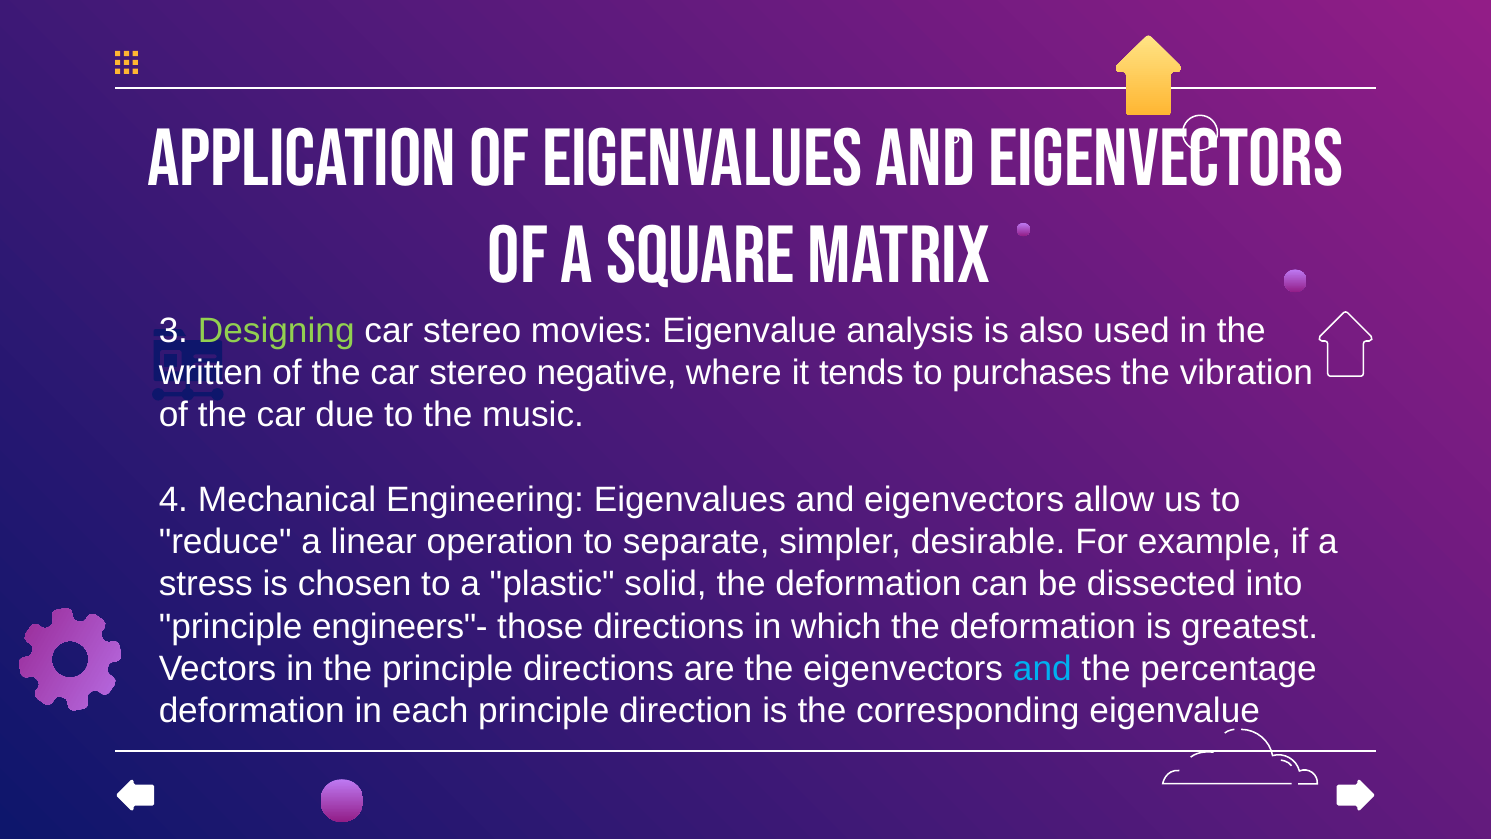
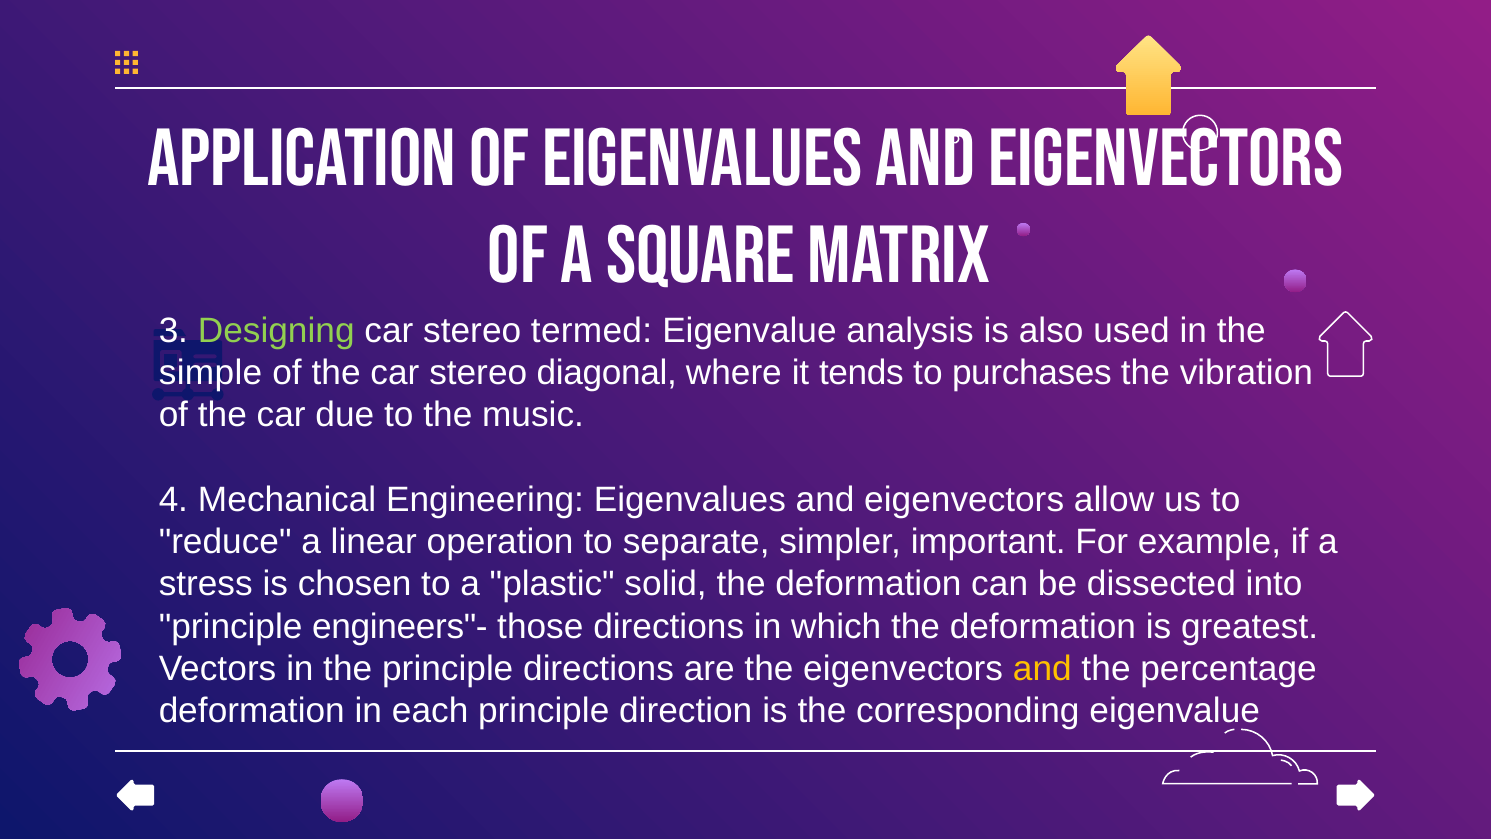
movies: movies -> termed
written: written -> simple
negative: negative -> diagonal
desirable: desirable -> important
and at (1042, 668) colour: light blue -> yellow
